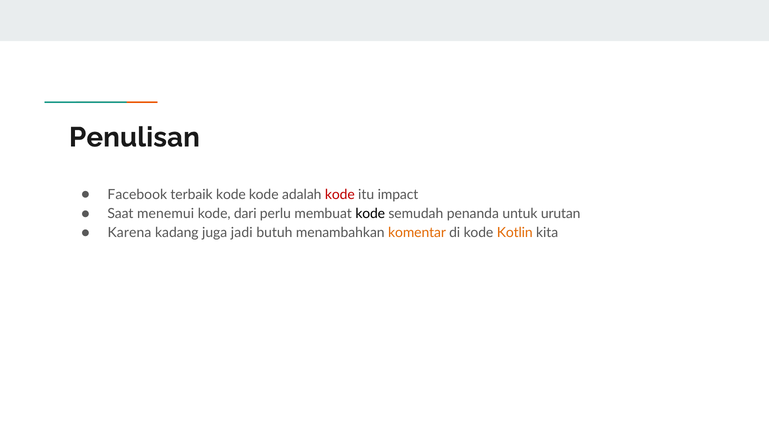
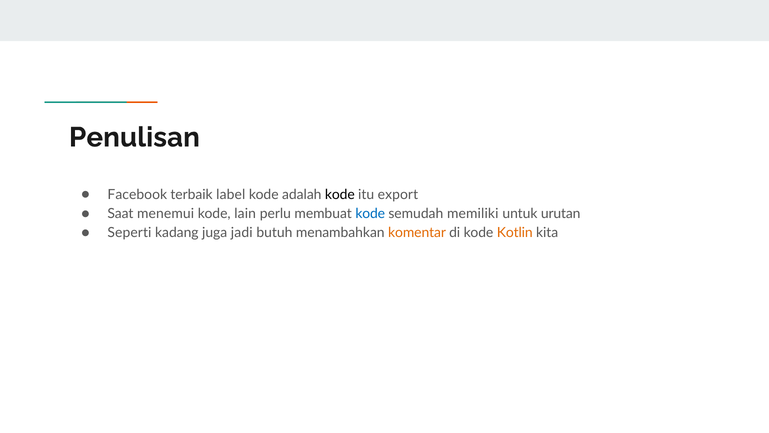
terbaik kode: kode -> label
kode at (340, 194) colour: red -> black
impact: impact -> export
dari: dari -> lain
kode at (370, 213) colour: black -> blue
penanda: penanda -> memiliki
Karena: Karena -> Seperti
